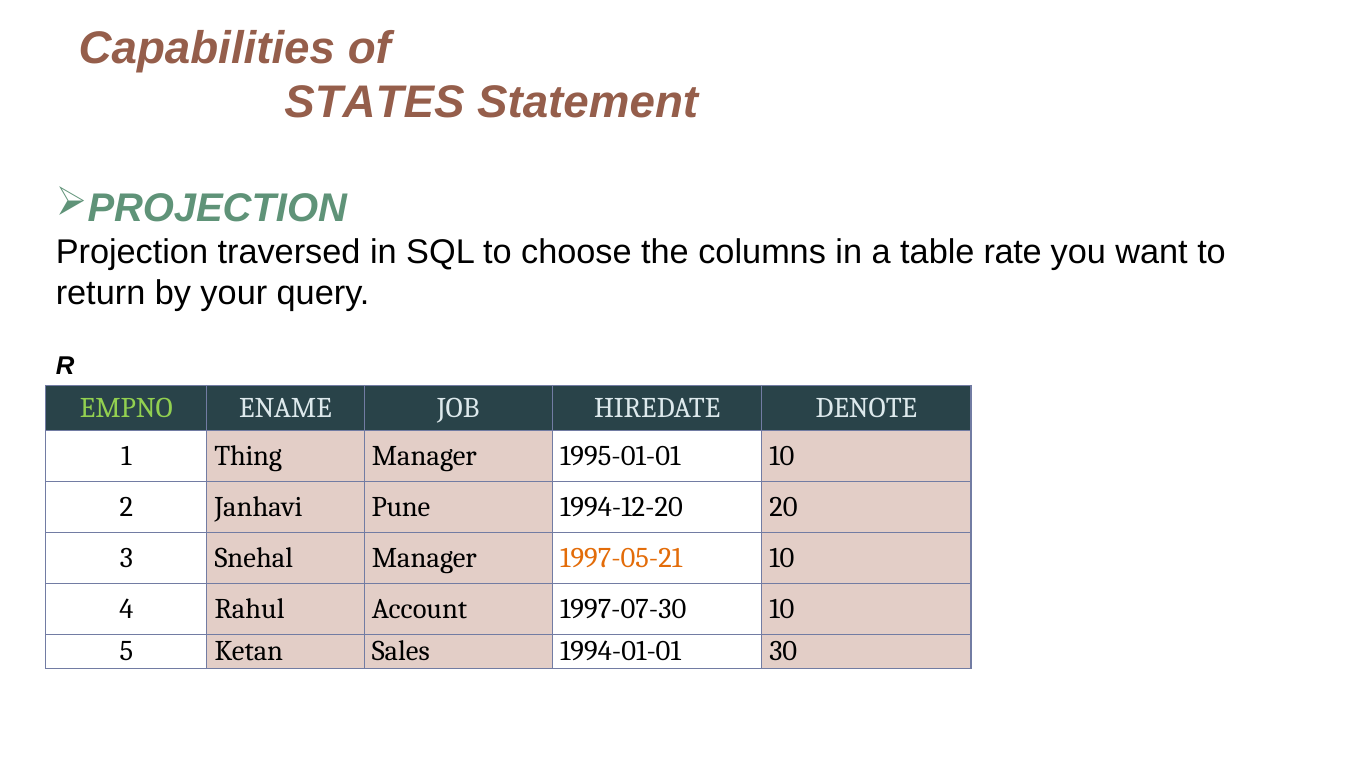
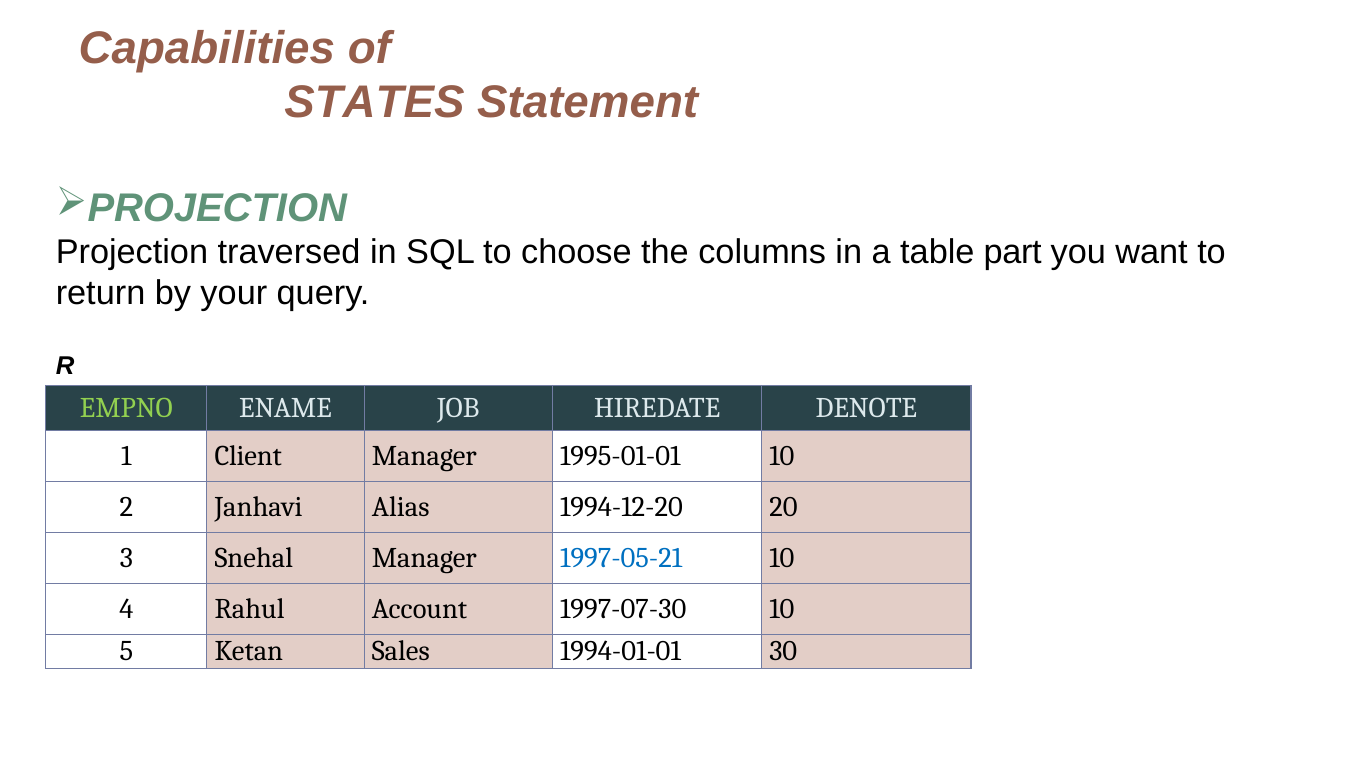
rate: rate -> part
Thing: Thing -> Client
Pune: Pune -> Alias
1997-05-21 colour: orange -> blue
